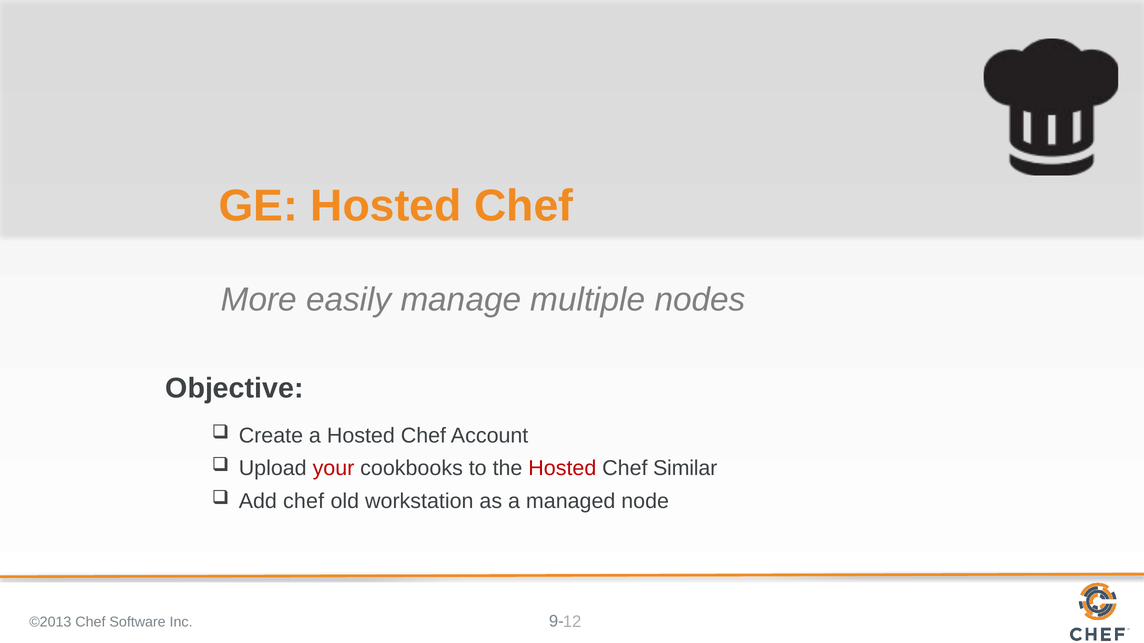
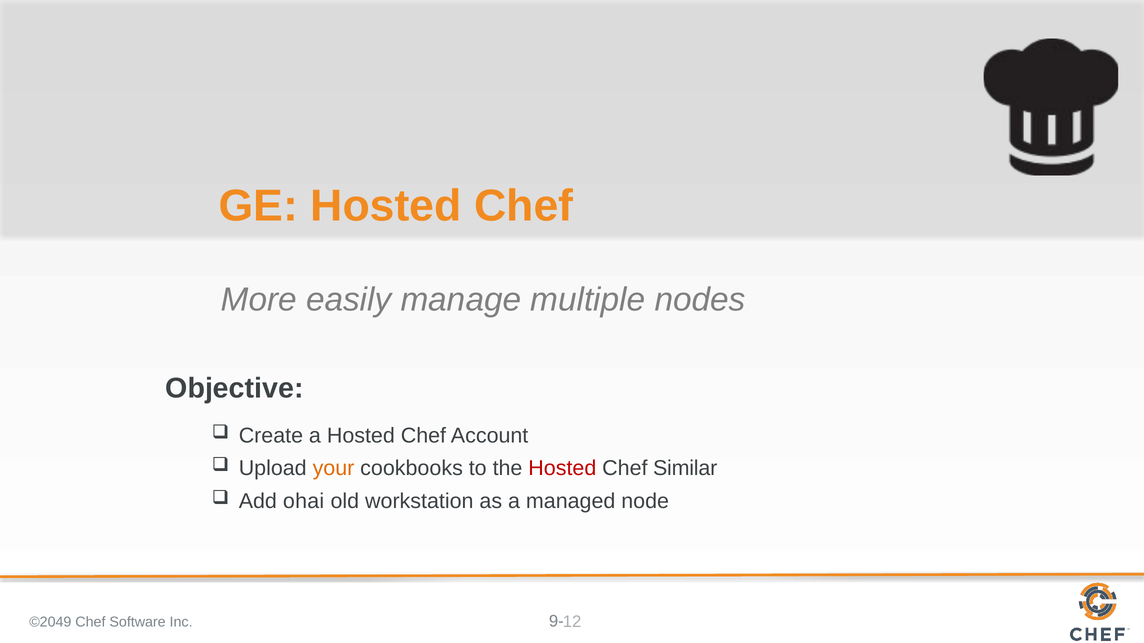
your colour: red -> orange
Add chef: chef -> ohai
©2013: ©2013 -> ©2049
